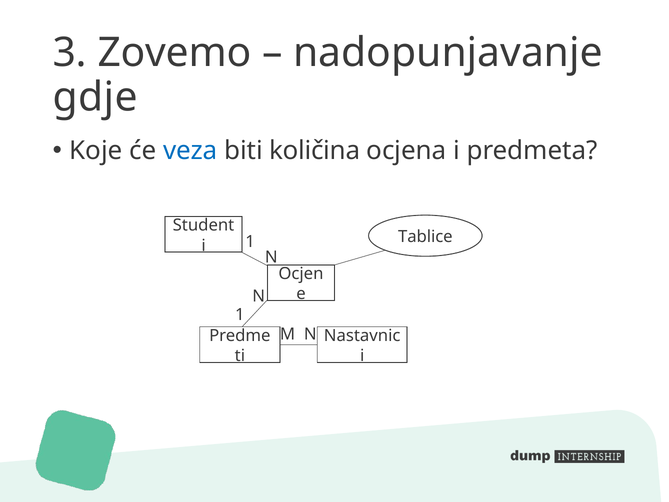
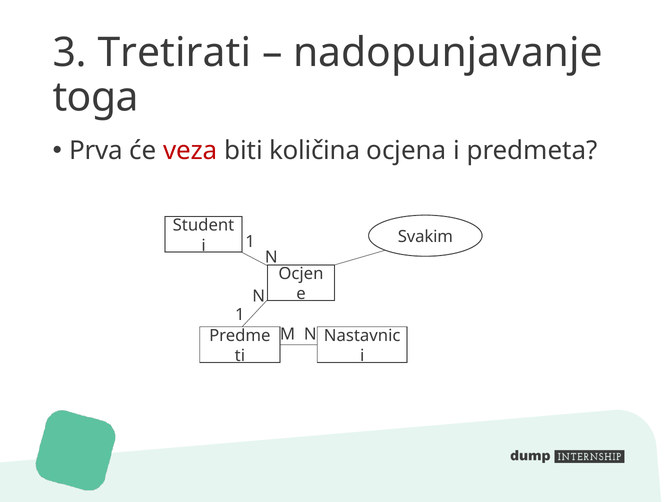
Zovemo: Zovemo -> Tretirati
gdje: gdje -> toga
Koje: Koje -> Prva
veza colour: blue -> red
Tablice: Tablice -> Svakim
